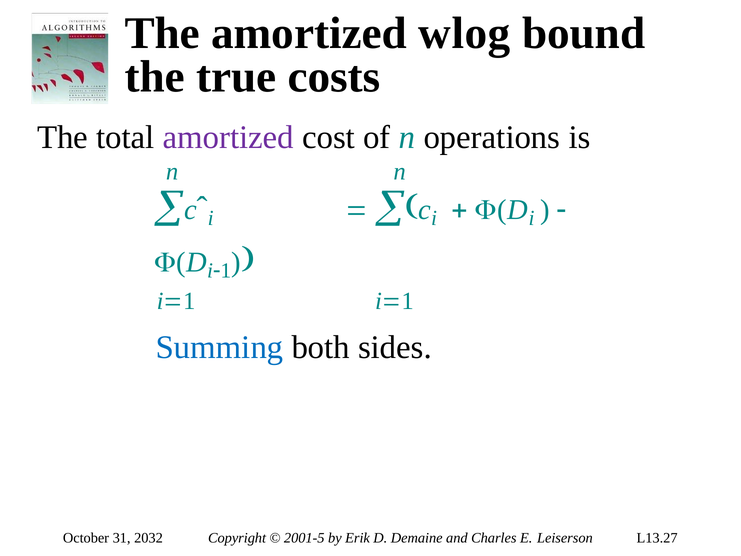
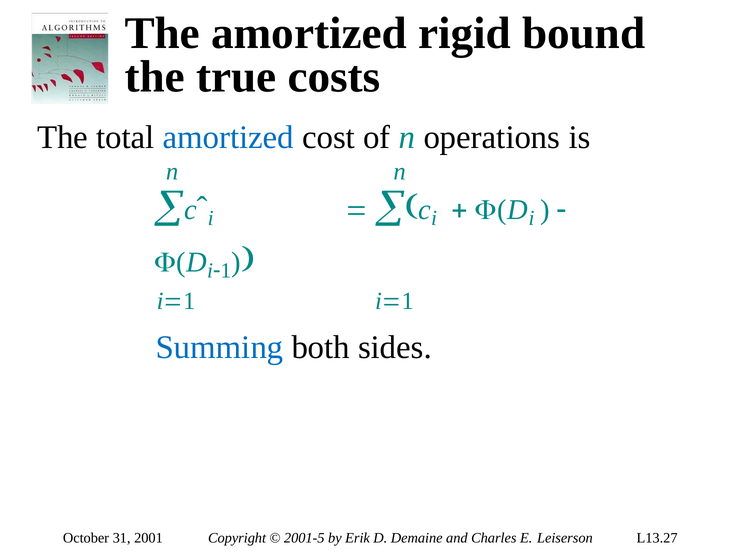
wlog: wlog -> rigid
amortized at (228, 137) colour: purple -> blue
2032: 2032 -> 2001
